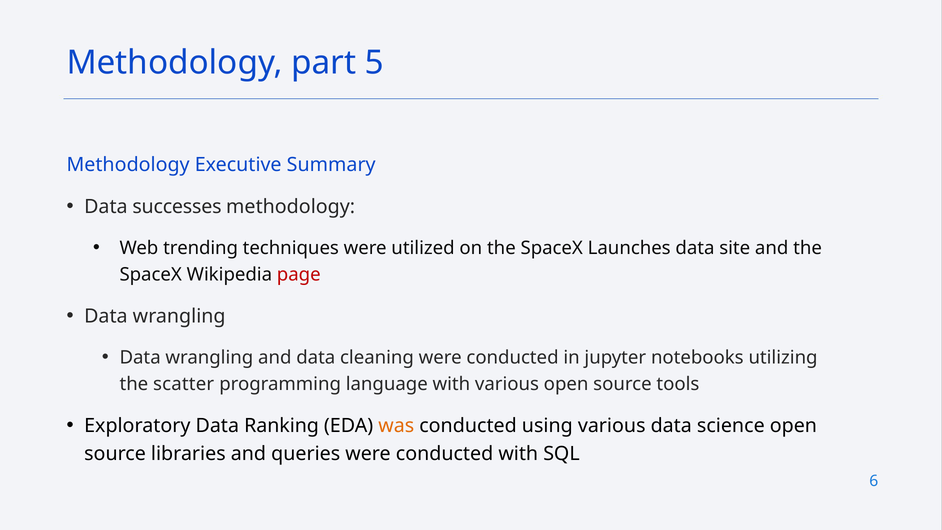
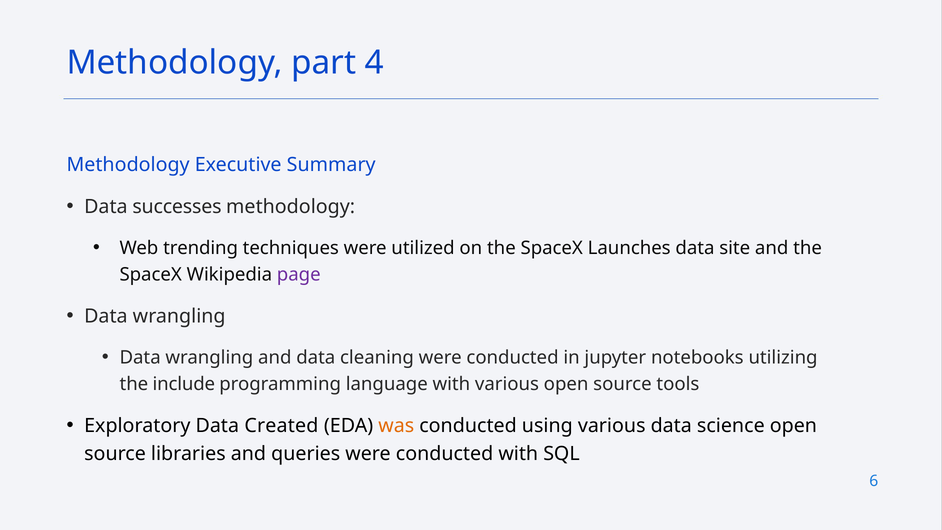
5: 5 -> 4
page colour: red -> purple
scatter: scatter -> include
Ranking: Ranking -> Created
